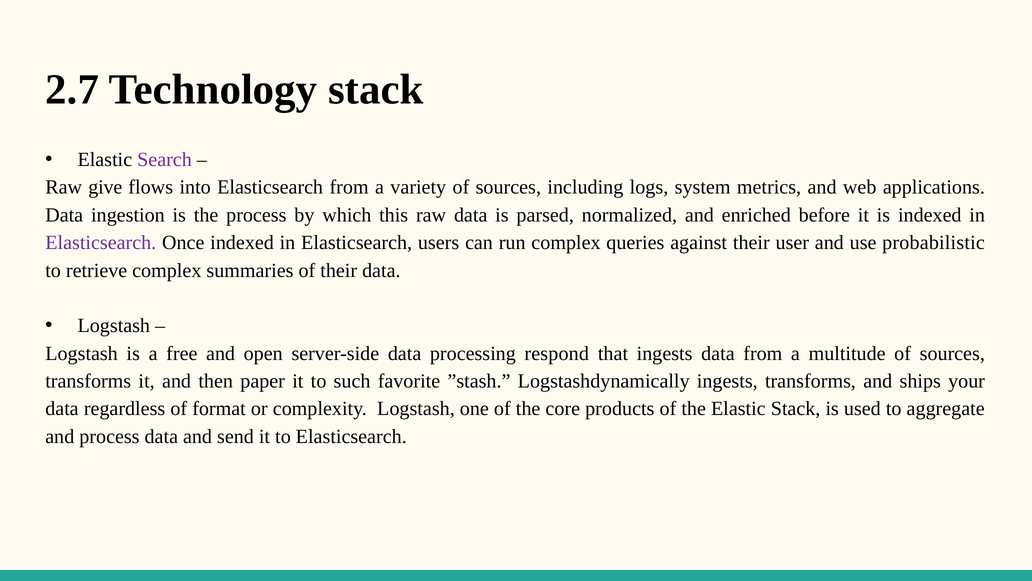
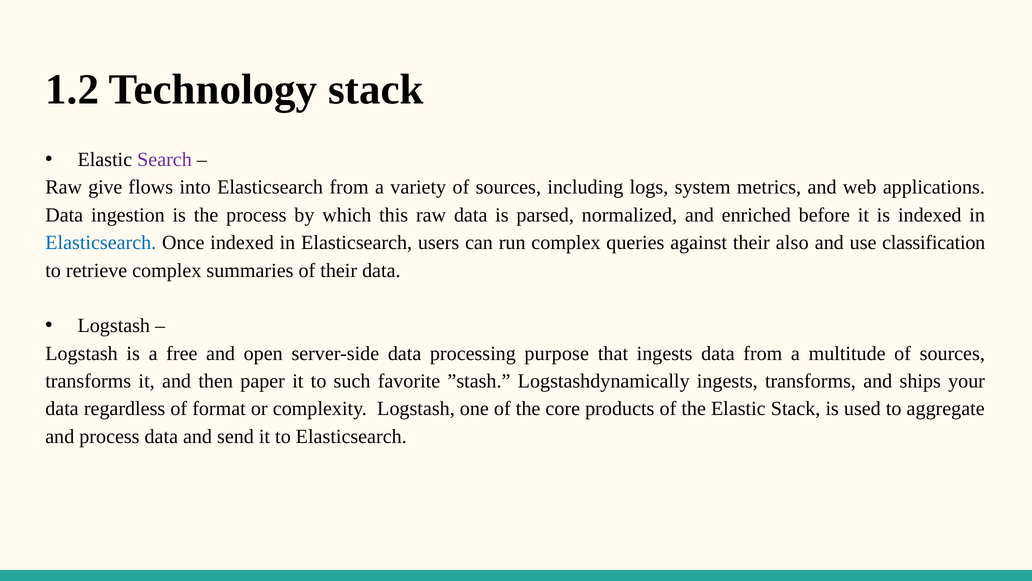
2.7: 2.7 -> 1.2
Elasticsearch at (101, 243) colour: purple -> blue
user: user -> also
probabilistic: probabilistic -> classification
respond: respond -> purpose
